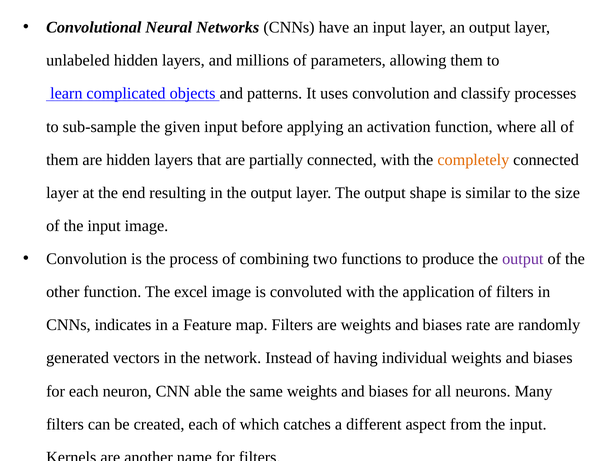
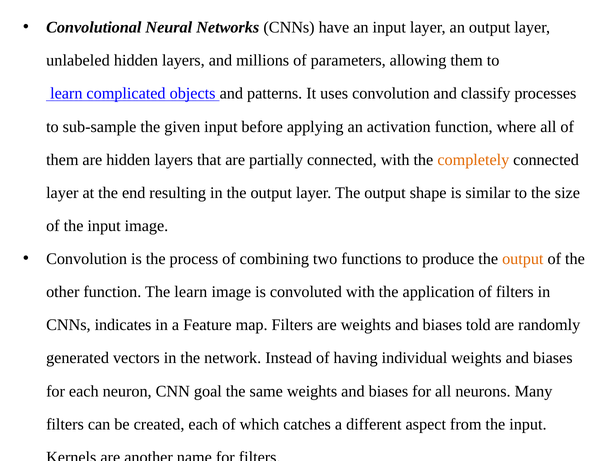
output at (523, 259) colour: purple -> orange
The excel: excel -> learn
rate: rate -> told
able: able -> goal
